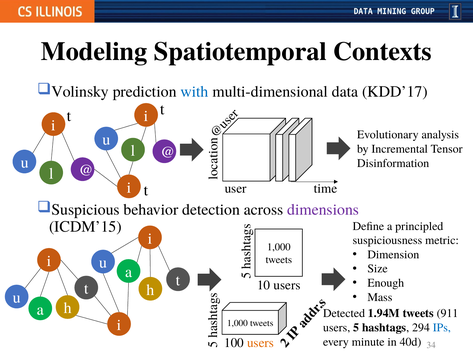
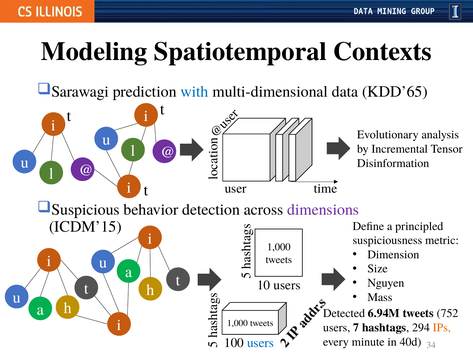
Volinsky: Volinsky -> Sarawagi
KDD’17: KDD’17 -> KDD’65
Enough: Enough -> Nguyen
1.94M: 1.94M -> 6.94M
911: 911 -> 752
5 at (356, 327): 5 -> 7
IPs colour: blue -> orange
users at (261, 343) colour: orange -> blue
